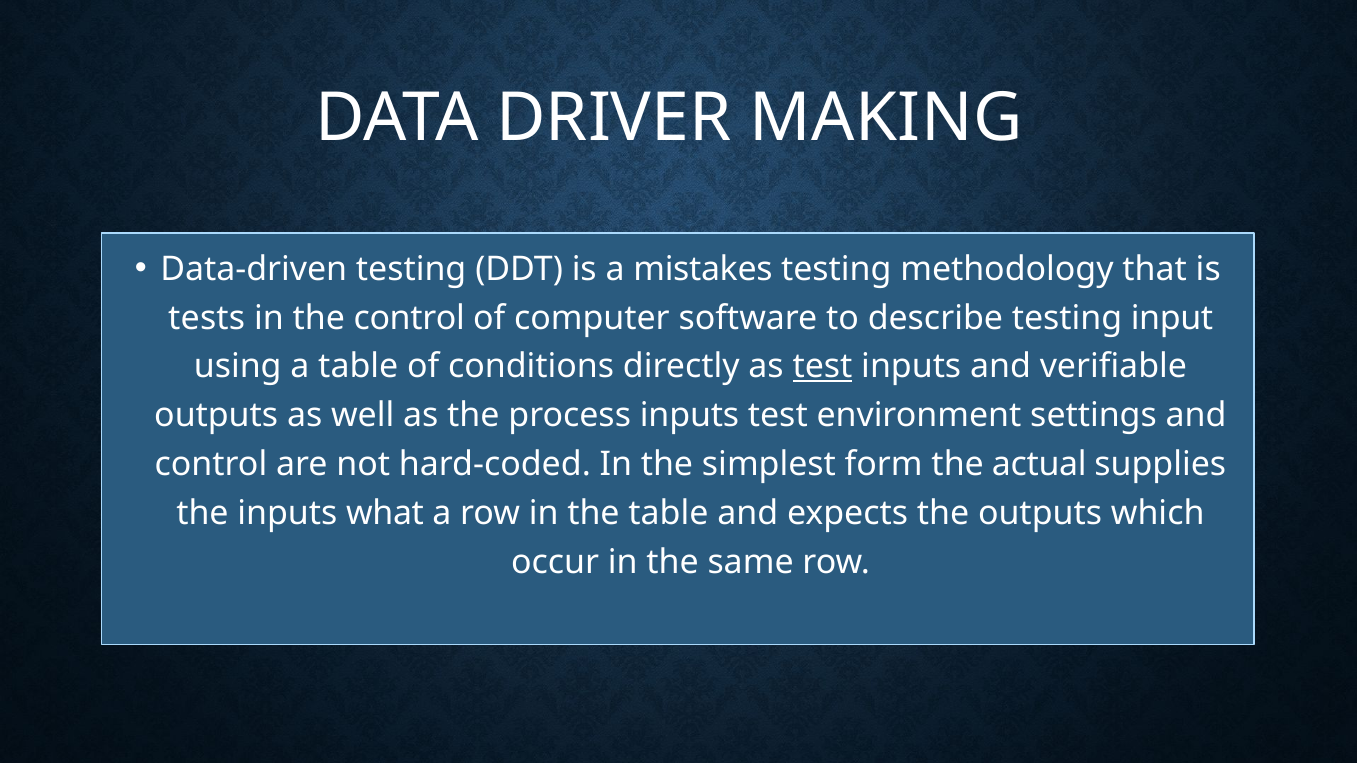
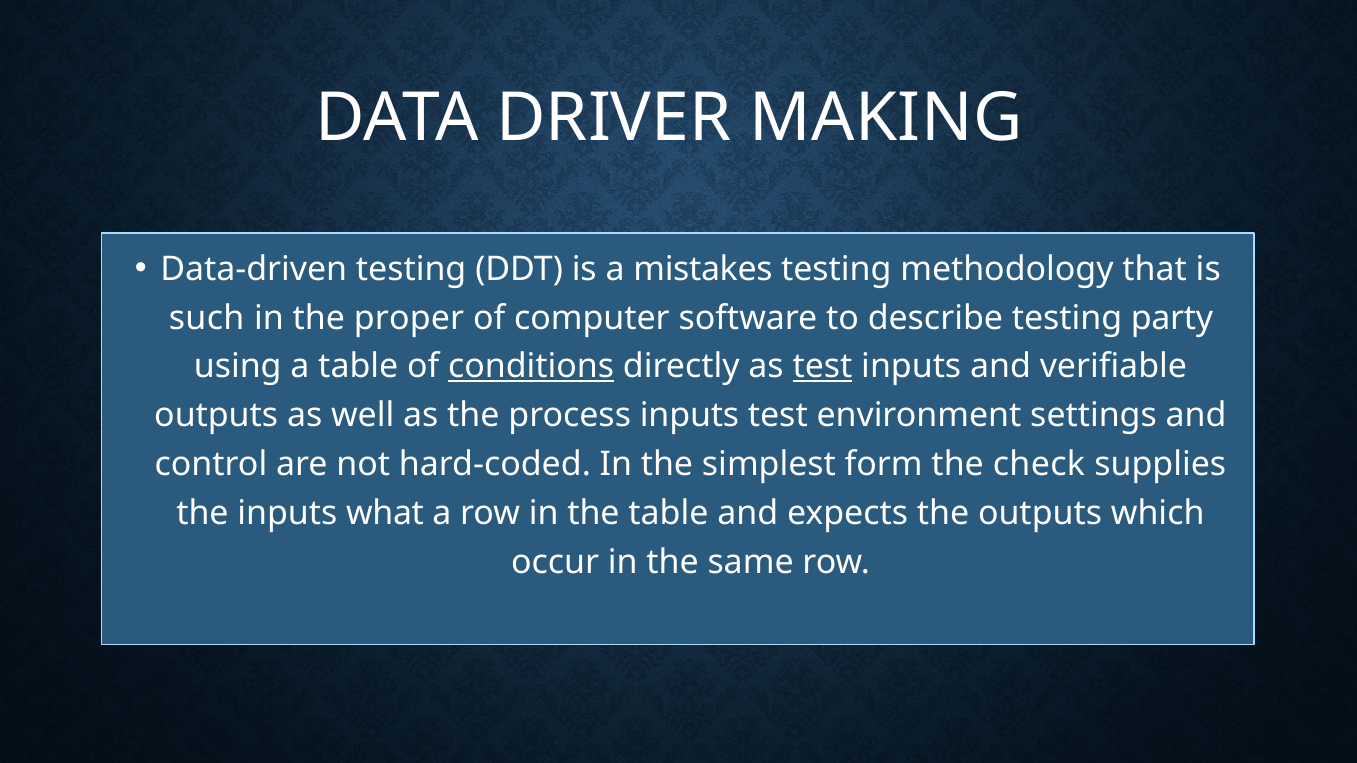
tests: tests -> such
the control: control -> proper
input: input -> party
conditions underline: none -> present
actual: actual -> check
